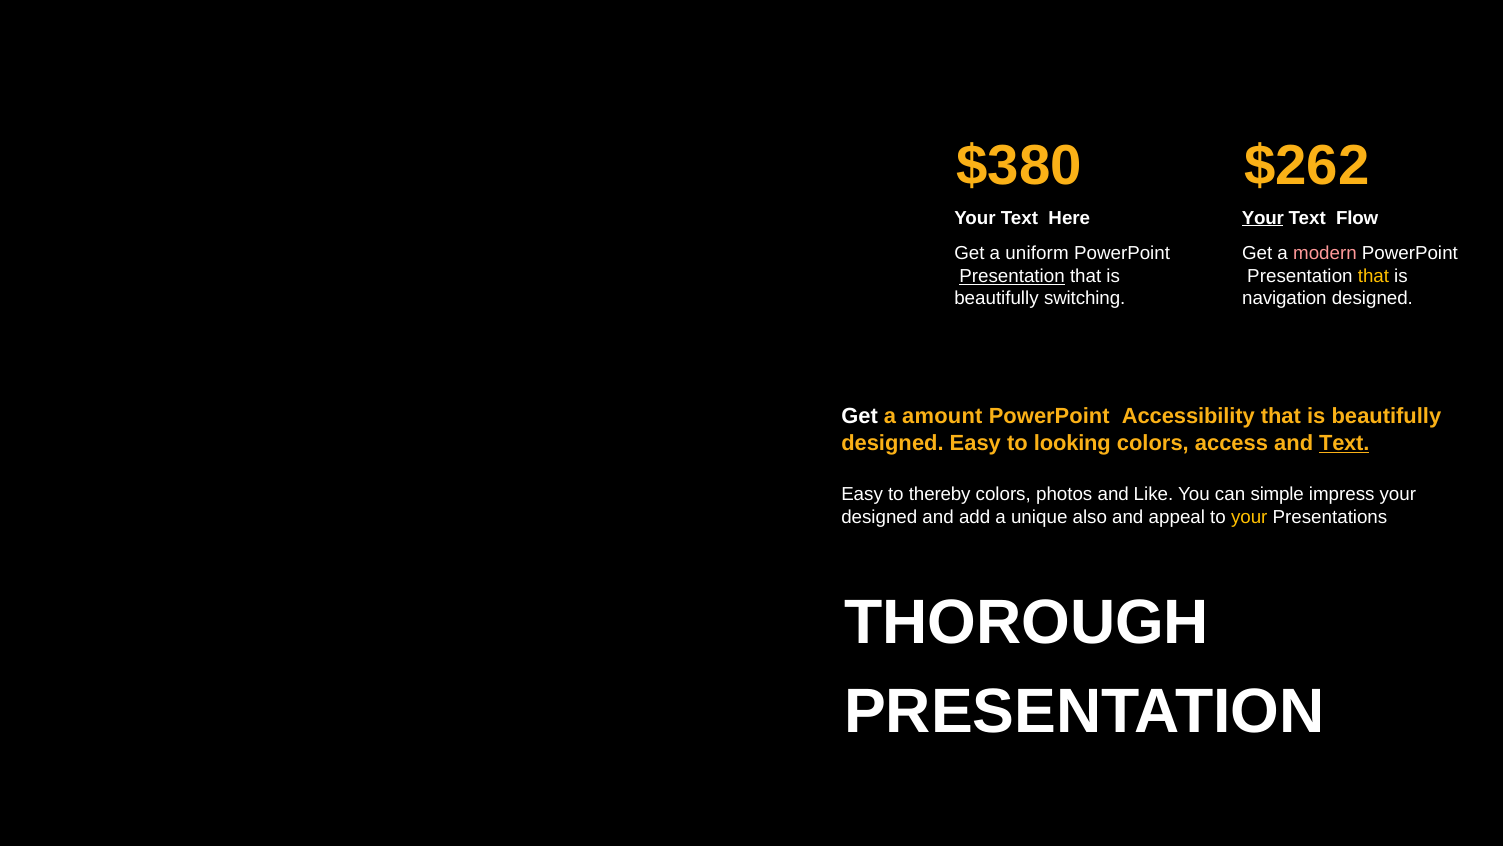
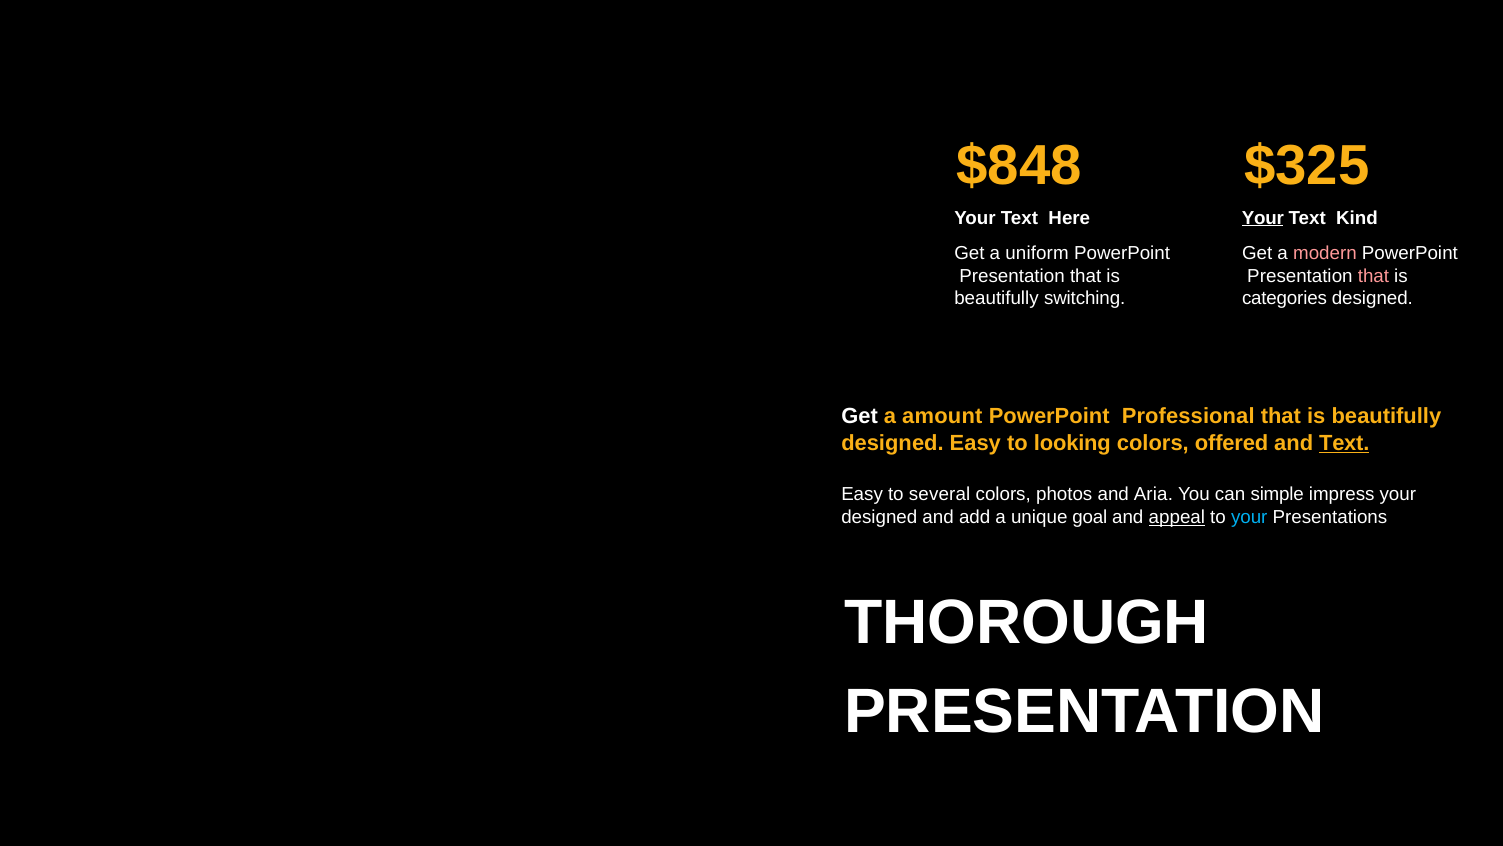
$380: $380 -> $848
$262: $262 -> $325
Flow: Flow -> Kind
Presentation at (1012, 276) underline: present -> none
that at (1373, 276) colour: yellow -> pink
navigation: navigation -> categories
Accessibility: Accessibility -> Professional
access: access -> offered
thereby: thereby -> several
Like: Like -> Aria
also: also -> goal
appeal underline: none -> present
your at (1249, 517) colour: yellow -> light blue
